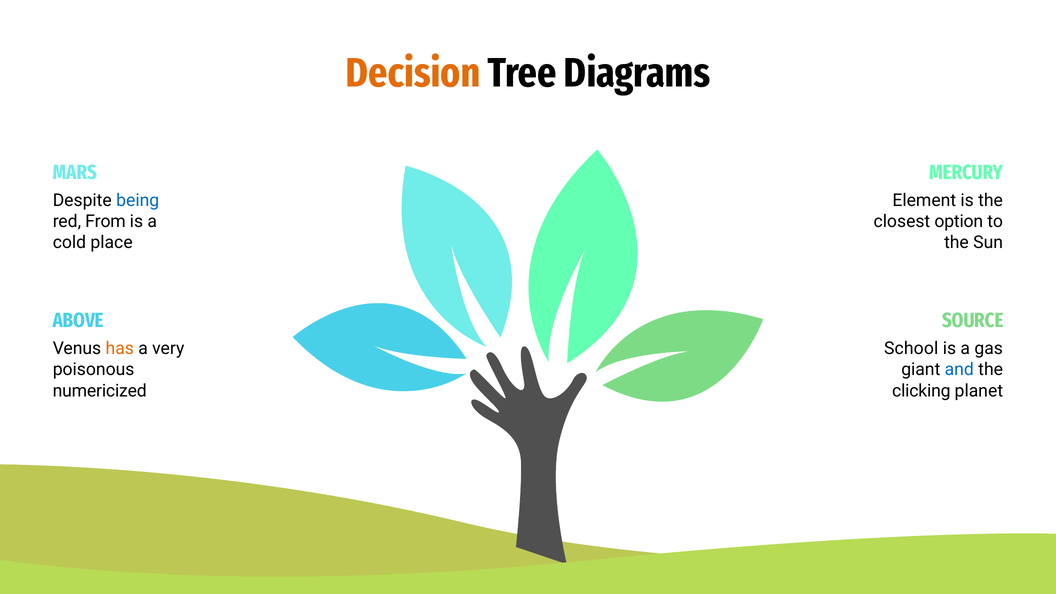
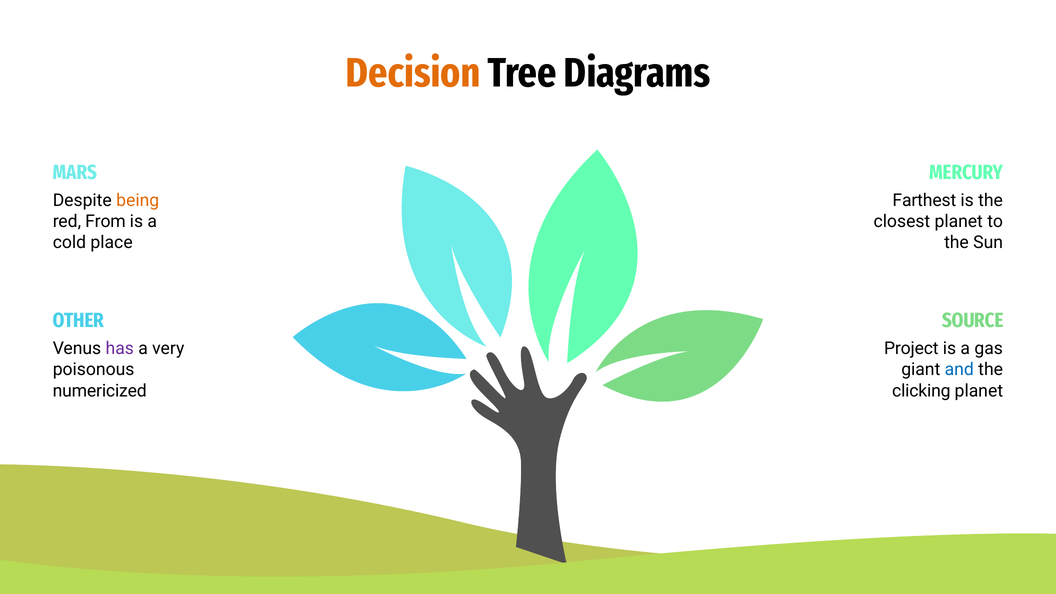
being colour: blue -> orange
Element: Element -> Farthest
closest option: option -> planet
ABOVE: ABOVE -> OTHER
has colour: orange -> purple
School: School -> Project
